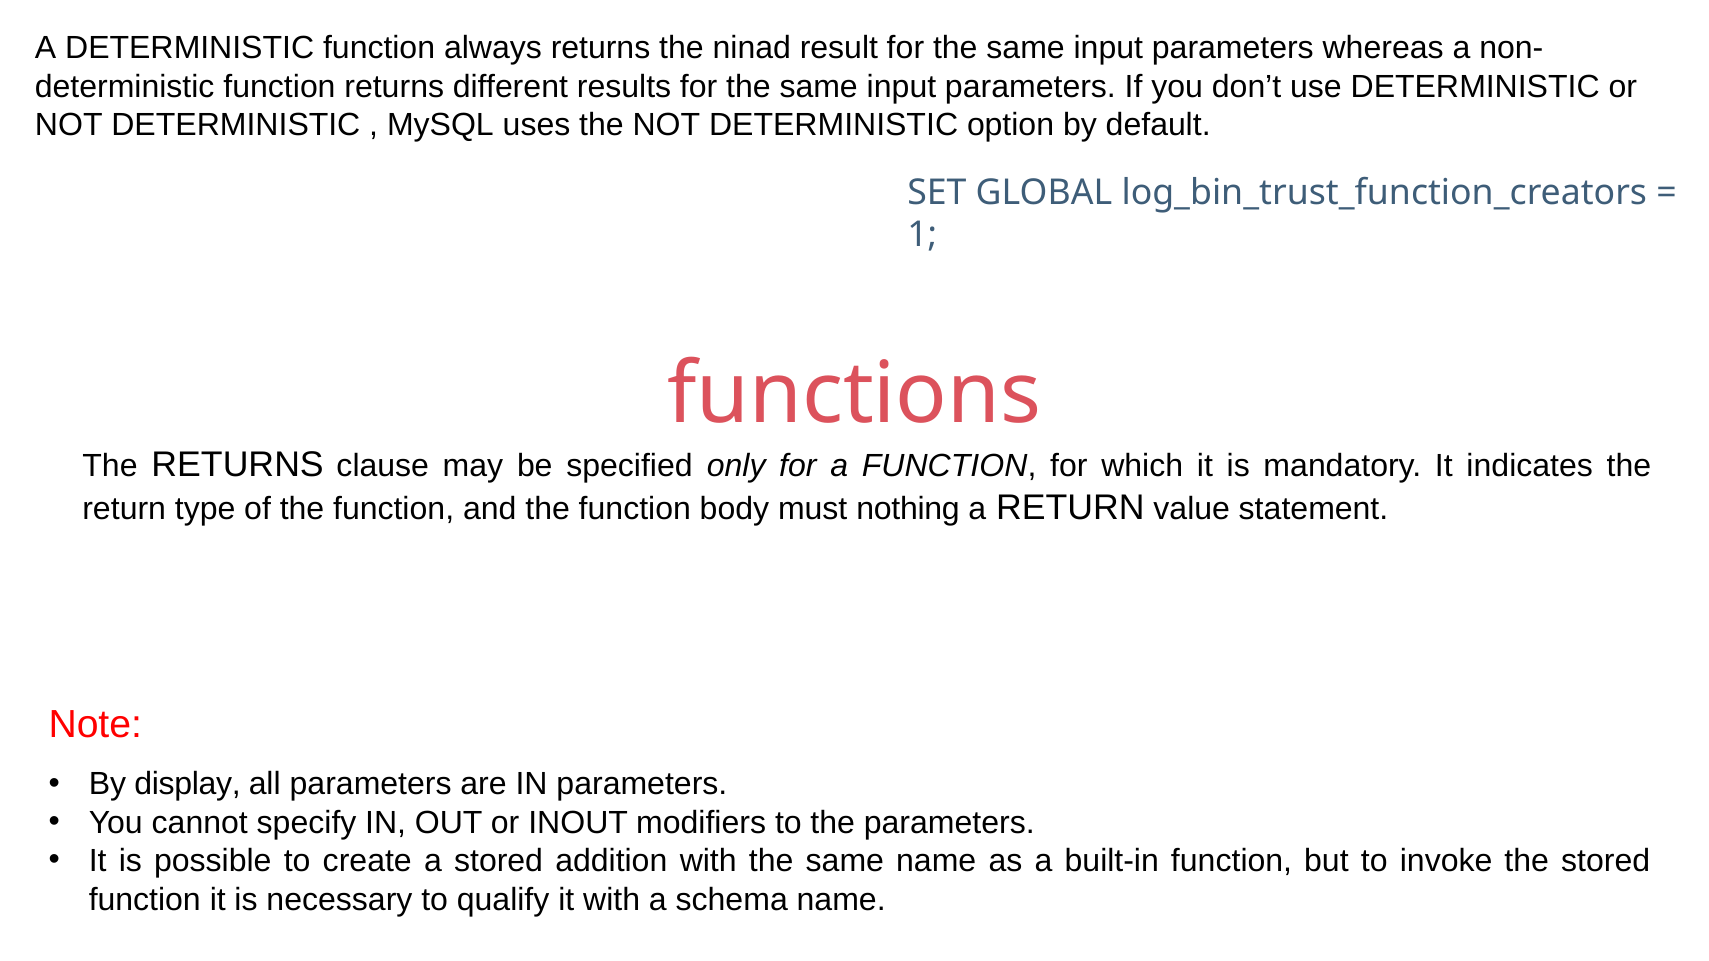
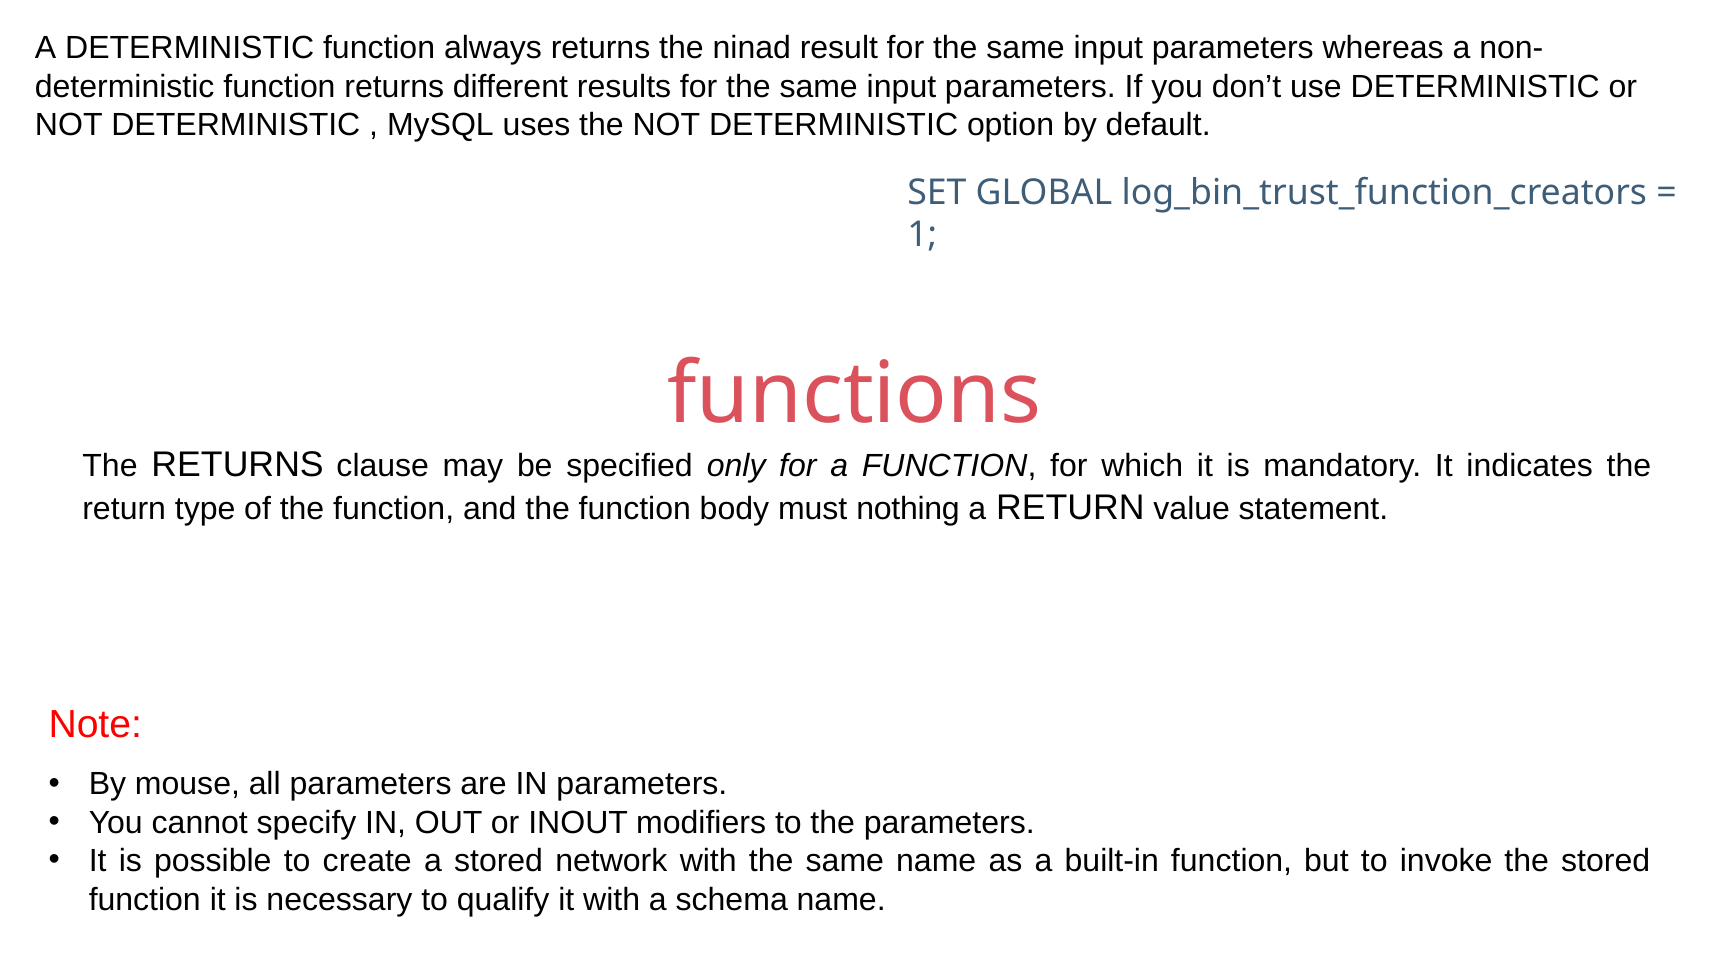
display: display -> mouse
addition: addition -> network
